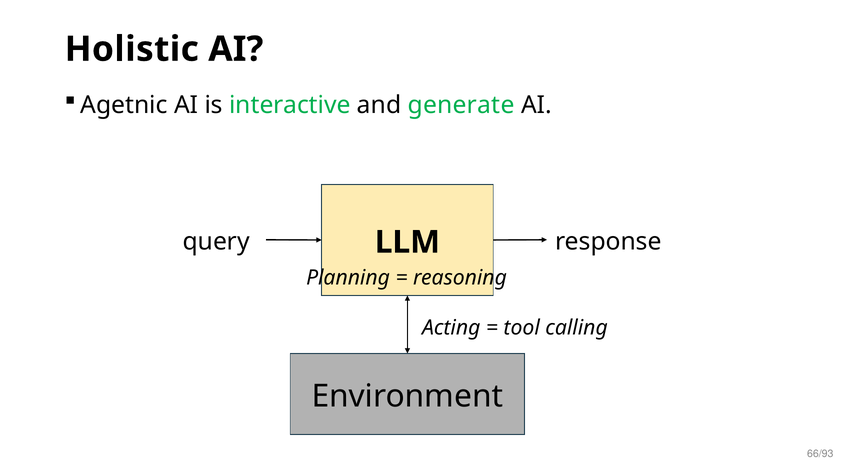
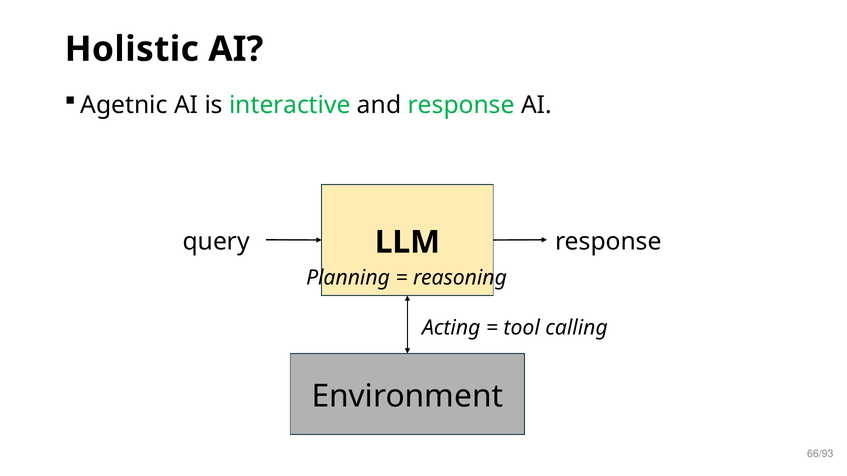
and generate: generate -> response
